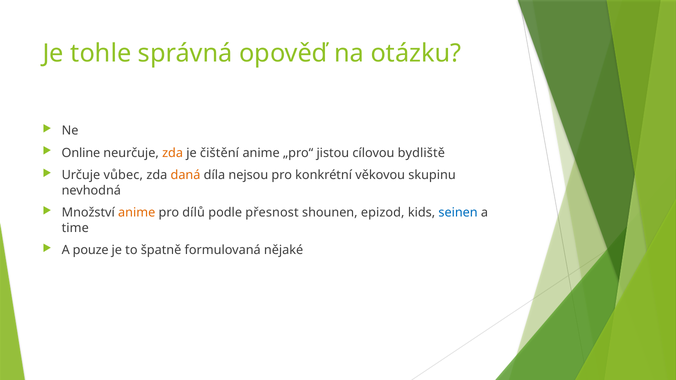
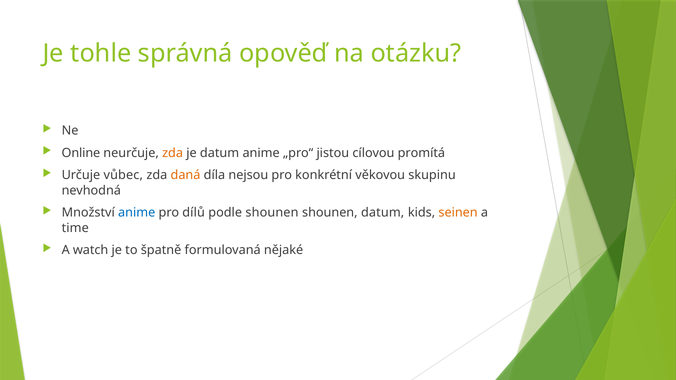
je čištění: čištění -> datum
bydliště: bydliště -> promítá
anime at (137, 213) colour: orange -> blue
podle přesnost: přesnost -> shounen
shounen epizod: epizod -> datum
seinen colour: blue -> orange
pouze: pouze -> watch
